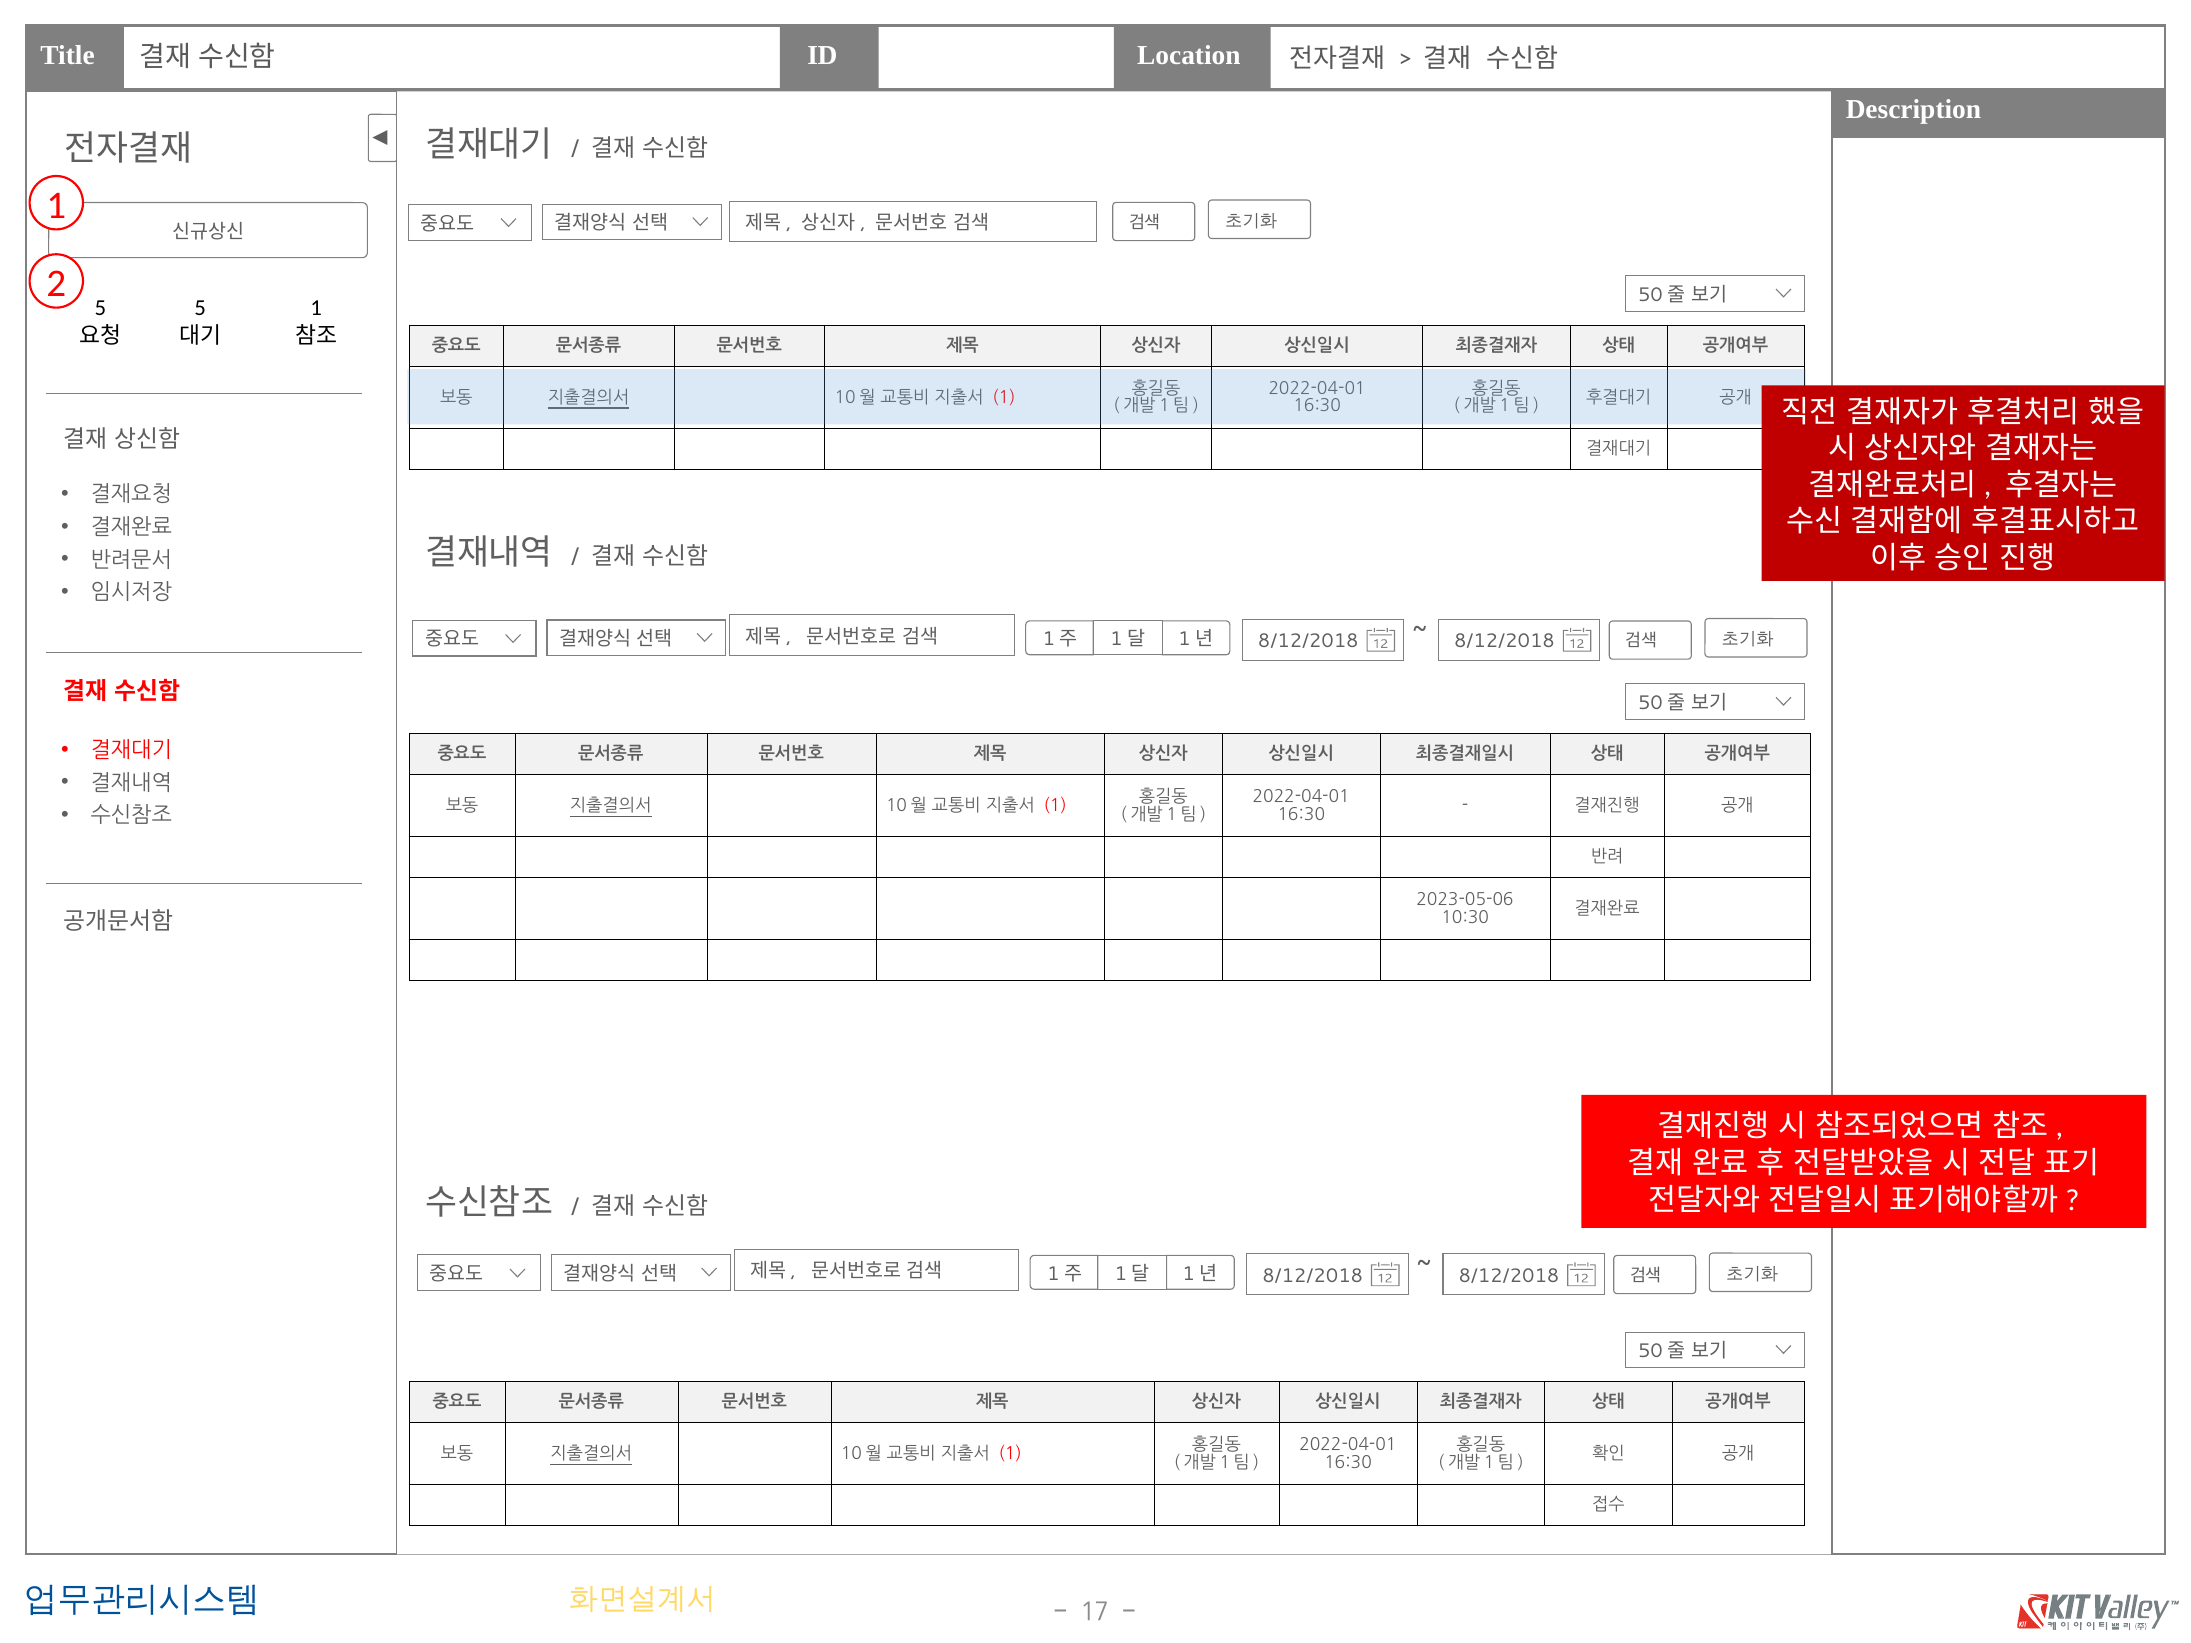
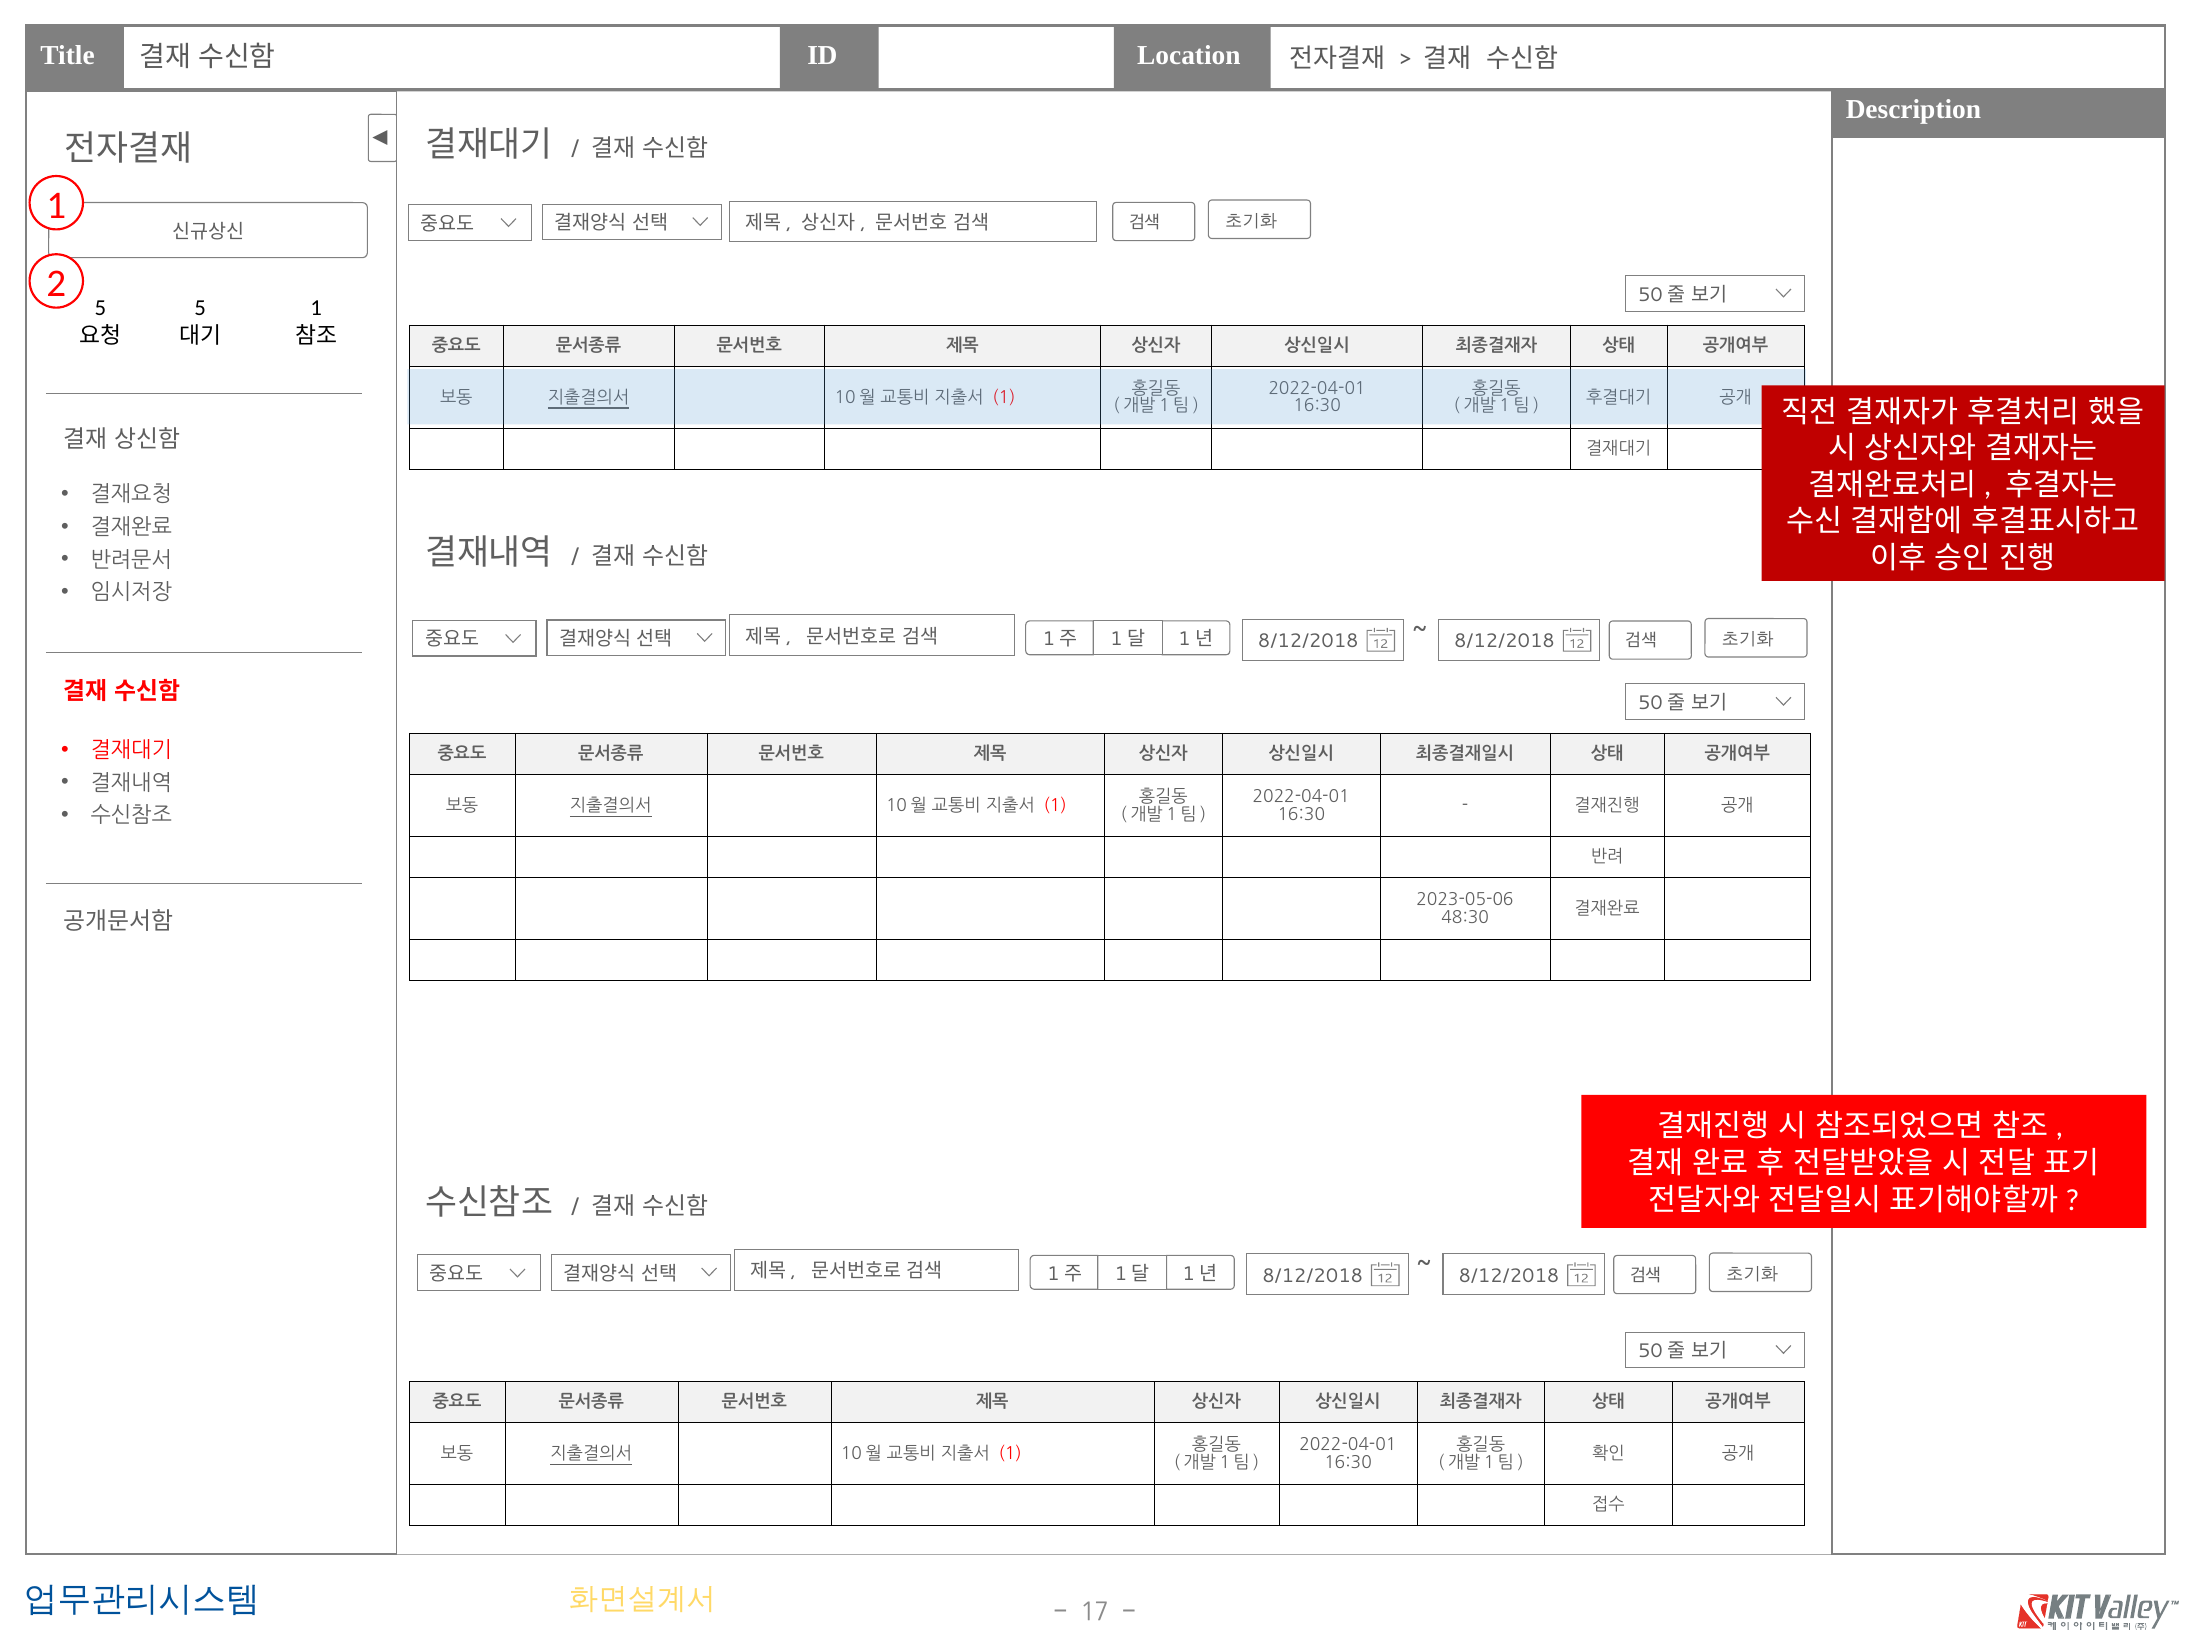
10:30: 10:30 -> 48:30
